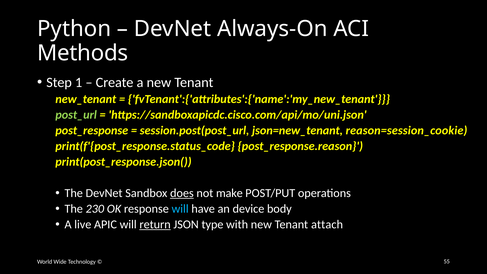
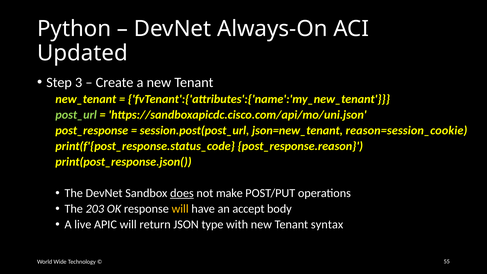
Methods: Methods -> Updated
1: 1 -> 3
230: 230 -> 203
will at (180, 209) colour: light blue -> yellow
device: device -> accept
return underline: present -> none
attach: attach -> syntax
